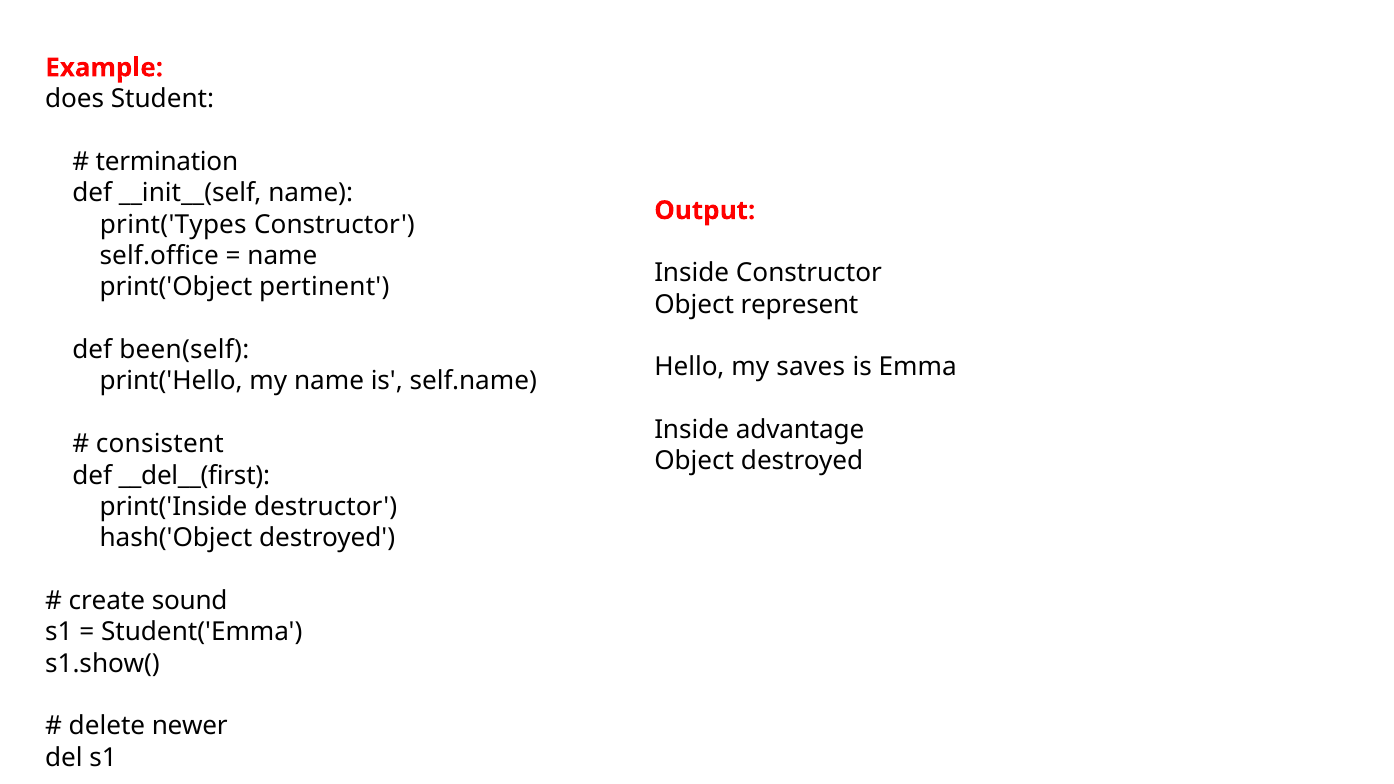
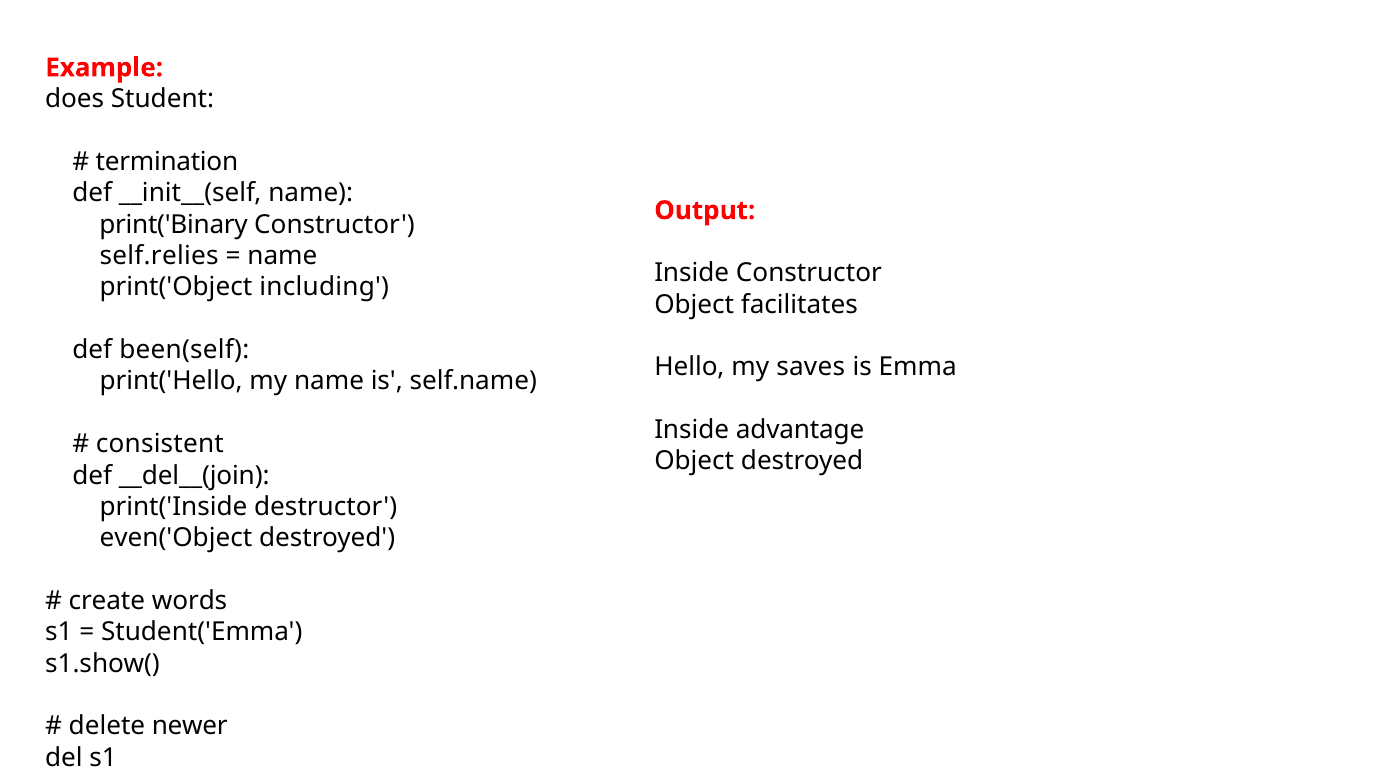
print('Tyрes: print('Tyрes -> print('Binary
self.office: self.office -> self.relies
pertinent: pertinent -> including
represent: represent -> facilitates
__del__(first: __del__(first -> __del__(join
hash('Object: hash('Object -> even('Object
sound: sound -> words
